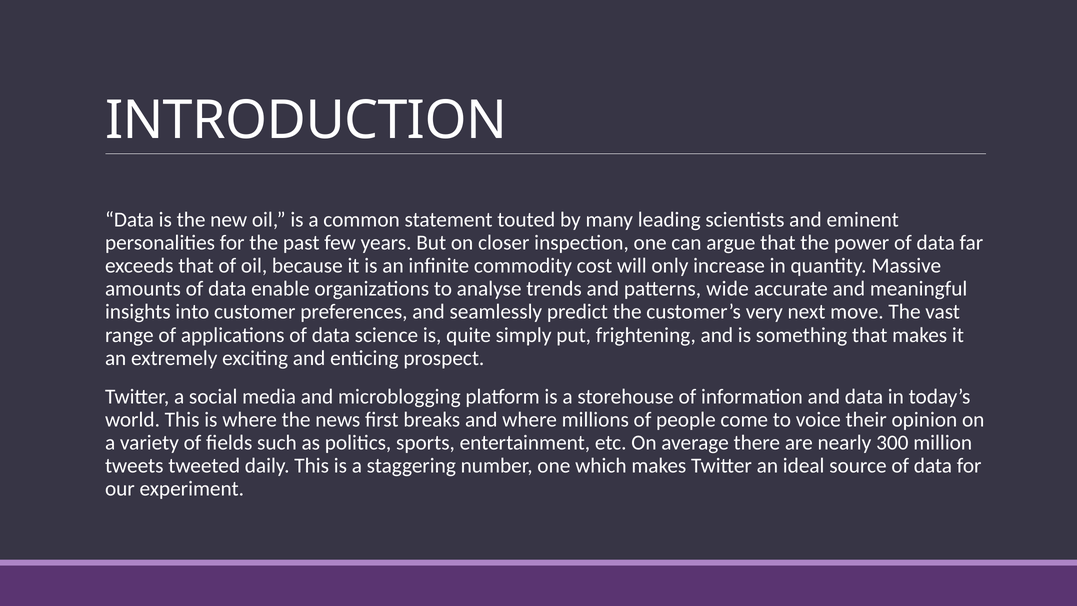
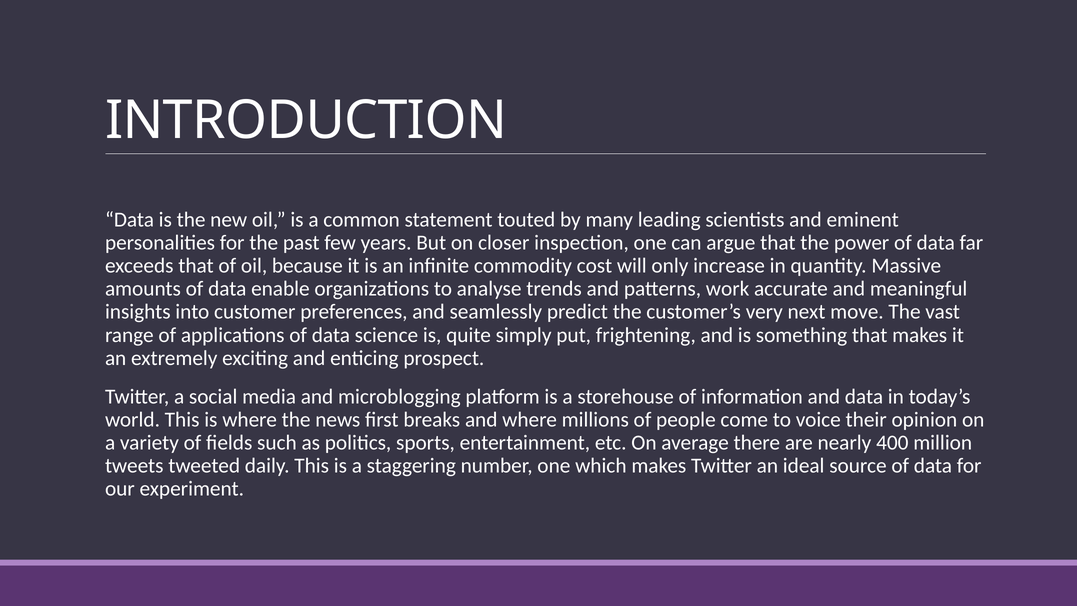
wide: wide -> work
300: 300 -> 400
